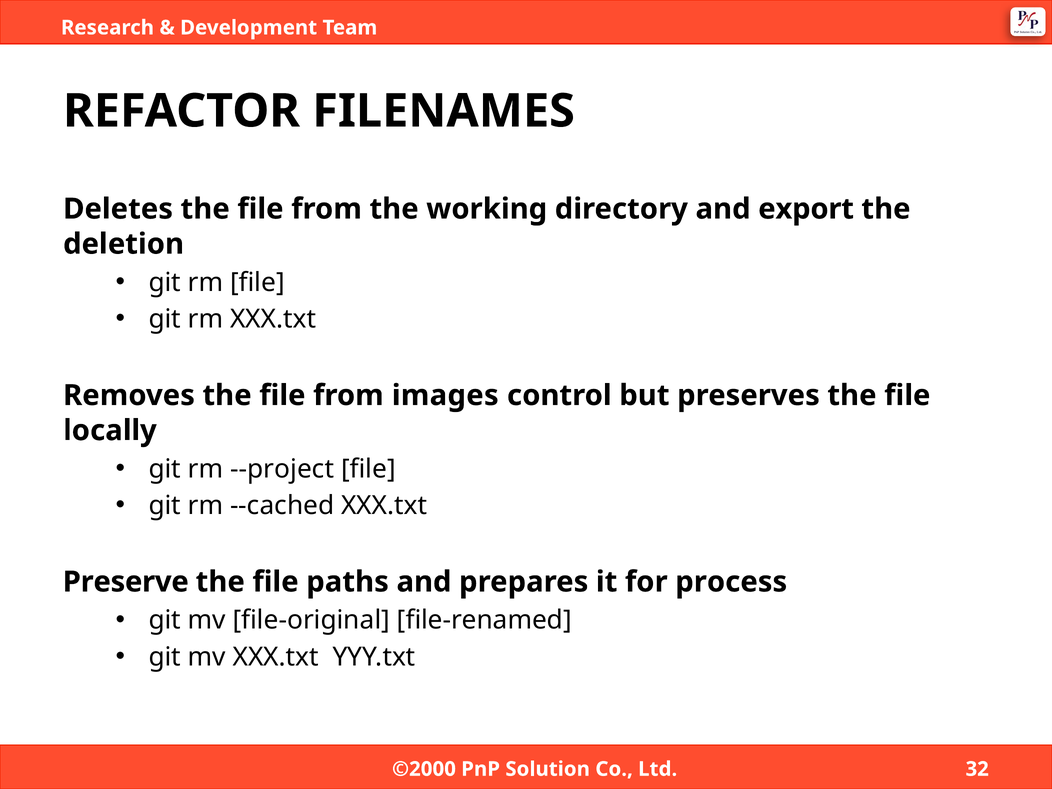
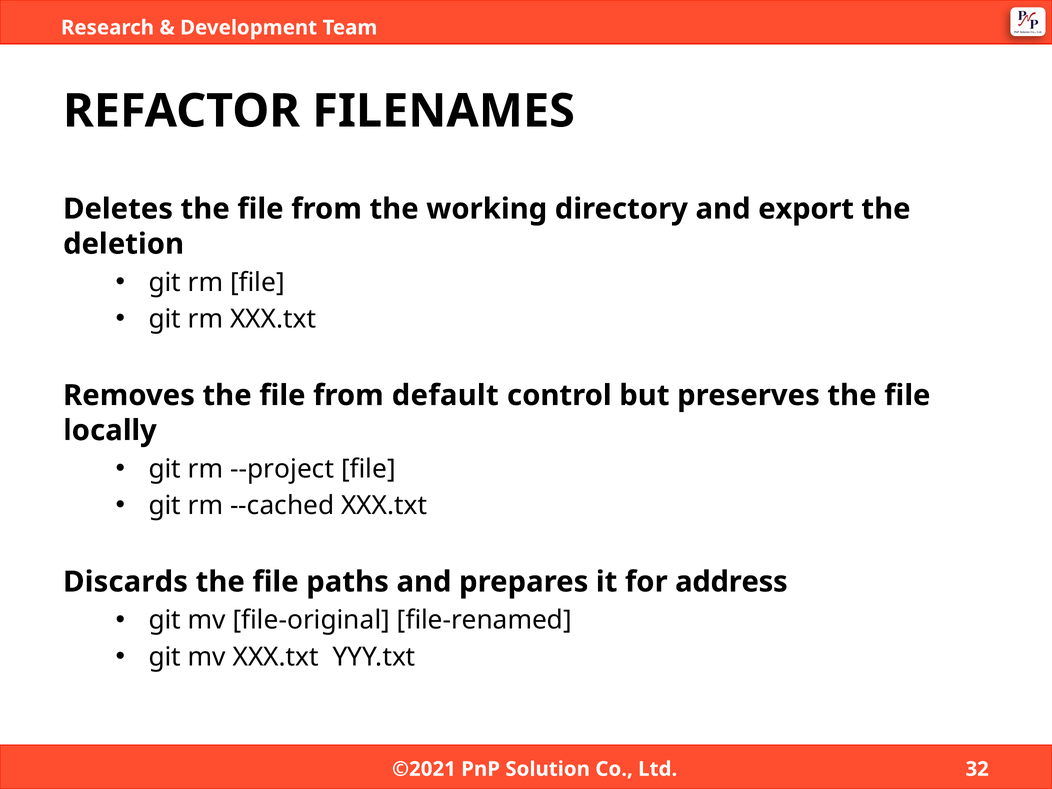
images: images -> default
Preserve: Preserve -> Discards
process: process -> address
©2000: ©2000 -> ©2021
